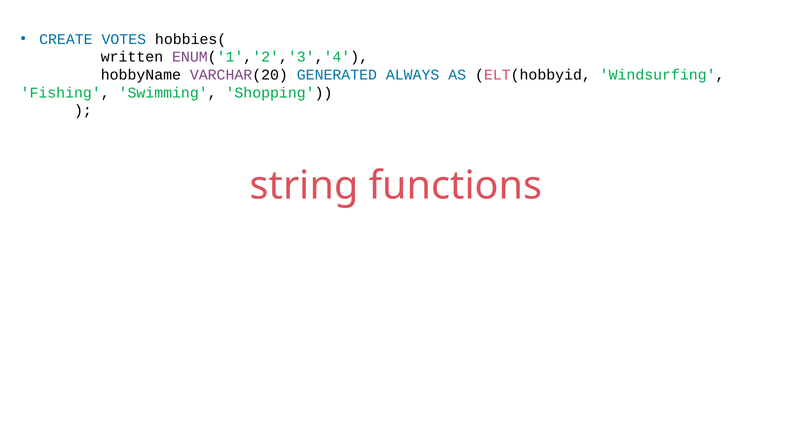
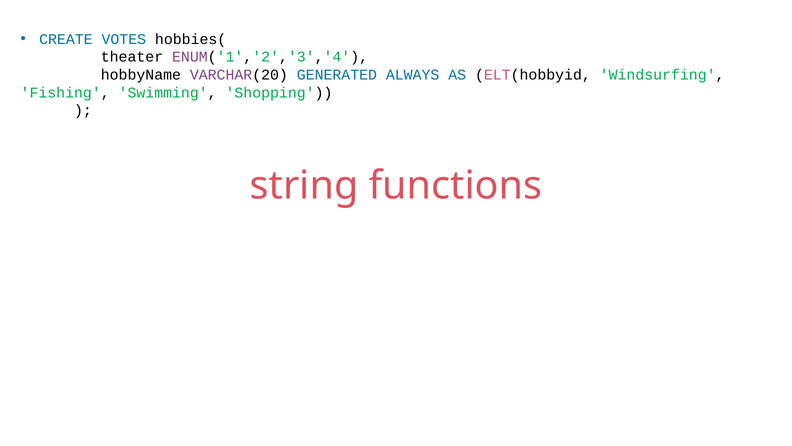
written: written -> theater
